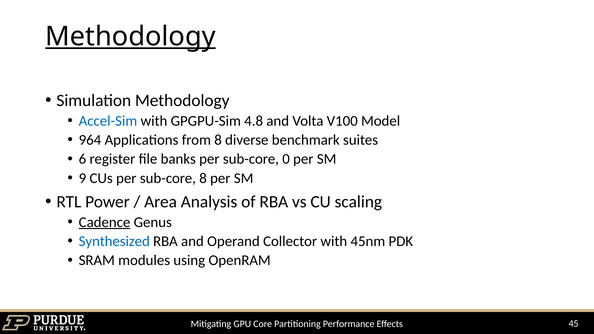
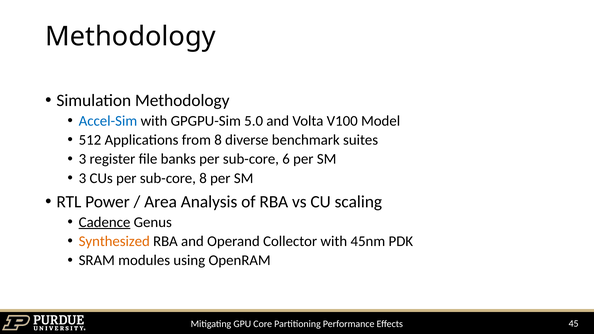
Methodology at (131, 36) underline: present -> none
4.8: 4.8 -> 5.0
964: 964 -> 512
6 at (82, 159): 6 -> 3
0: 0 -> 6
9 at (82, 178): 9 -> 3
Synthesized colour: blue -> orange
